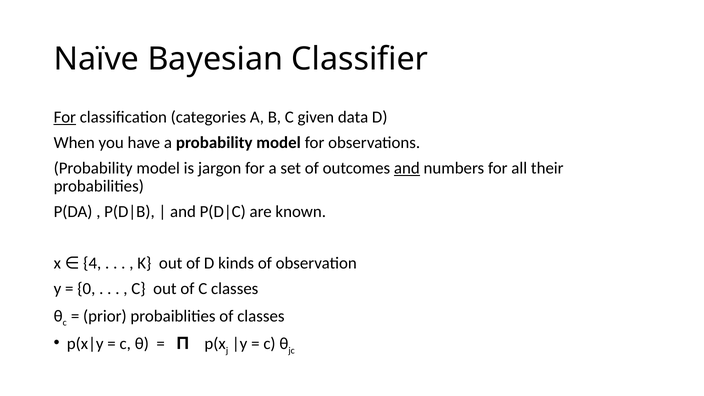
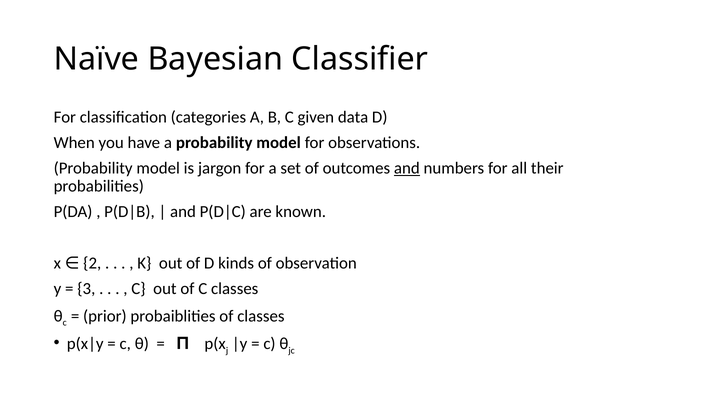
For at (65, 117) underline: present -> none
4: 4 -> 2
0: 0 -> 3
